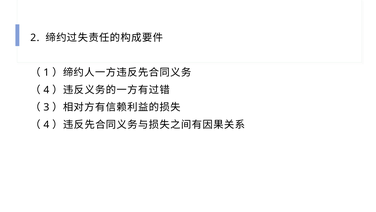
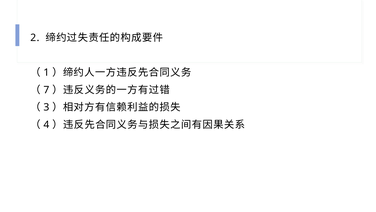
4 at (46, 90): 4 -> 7
